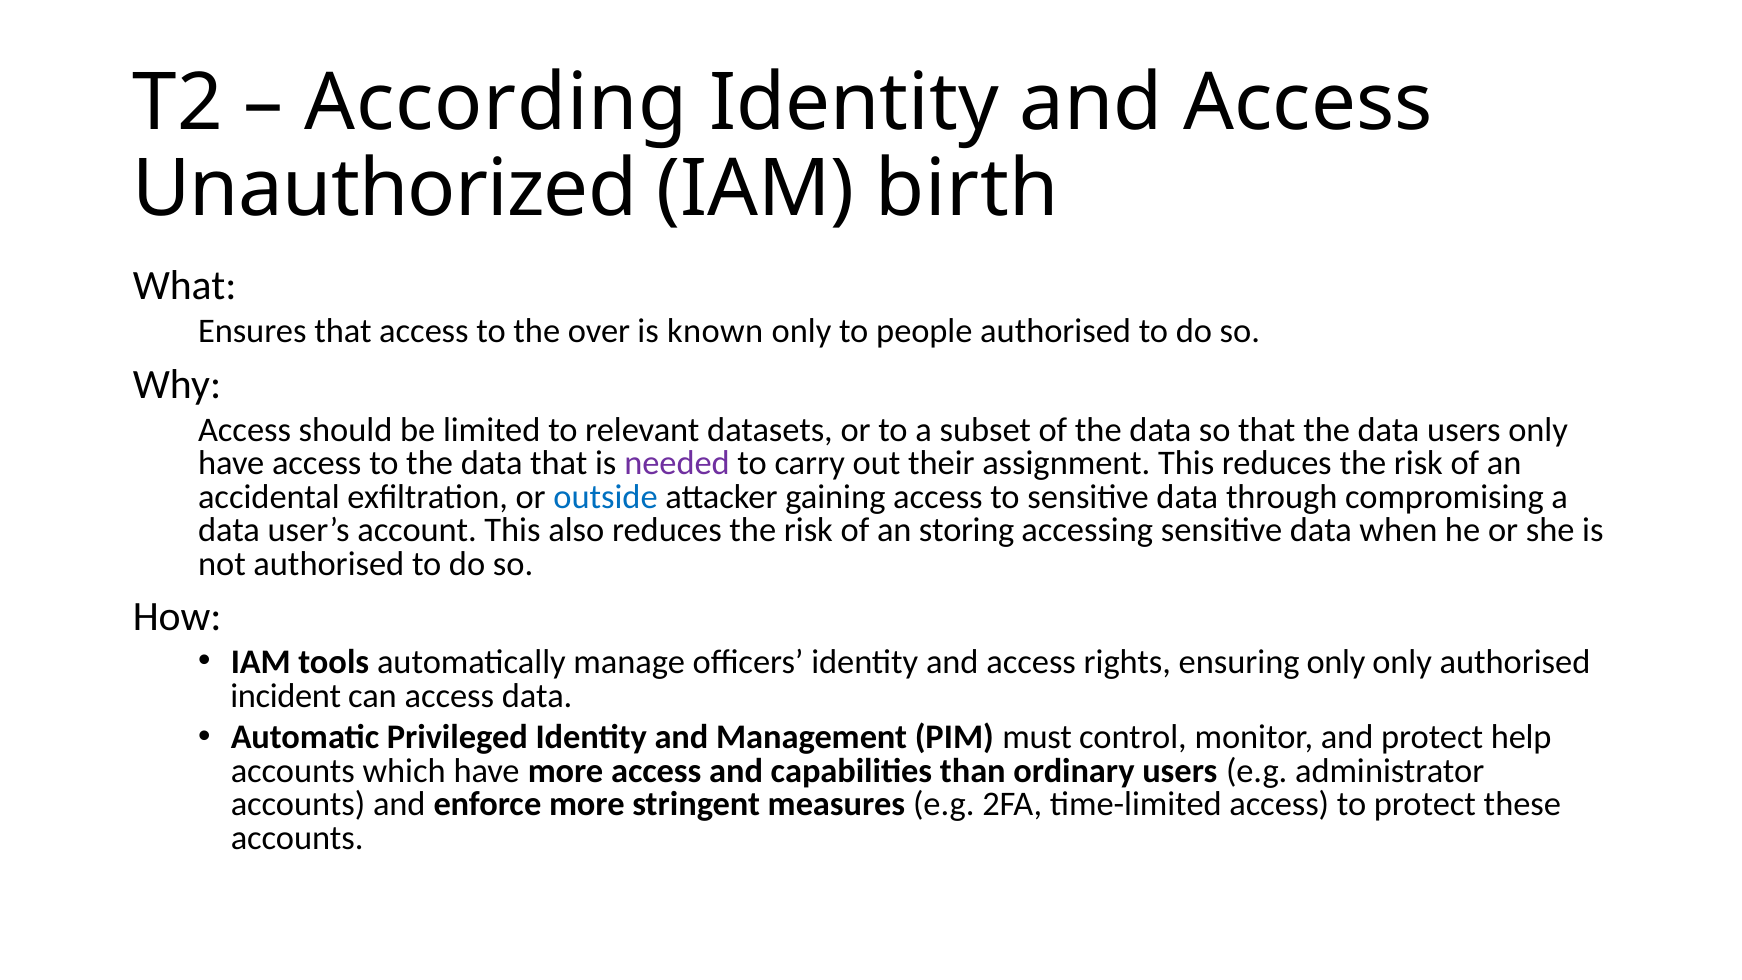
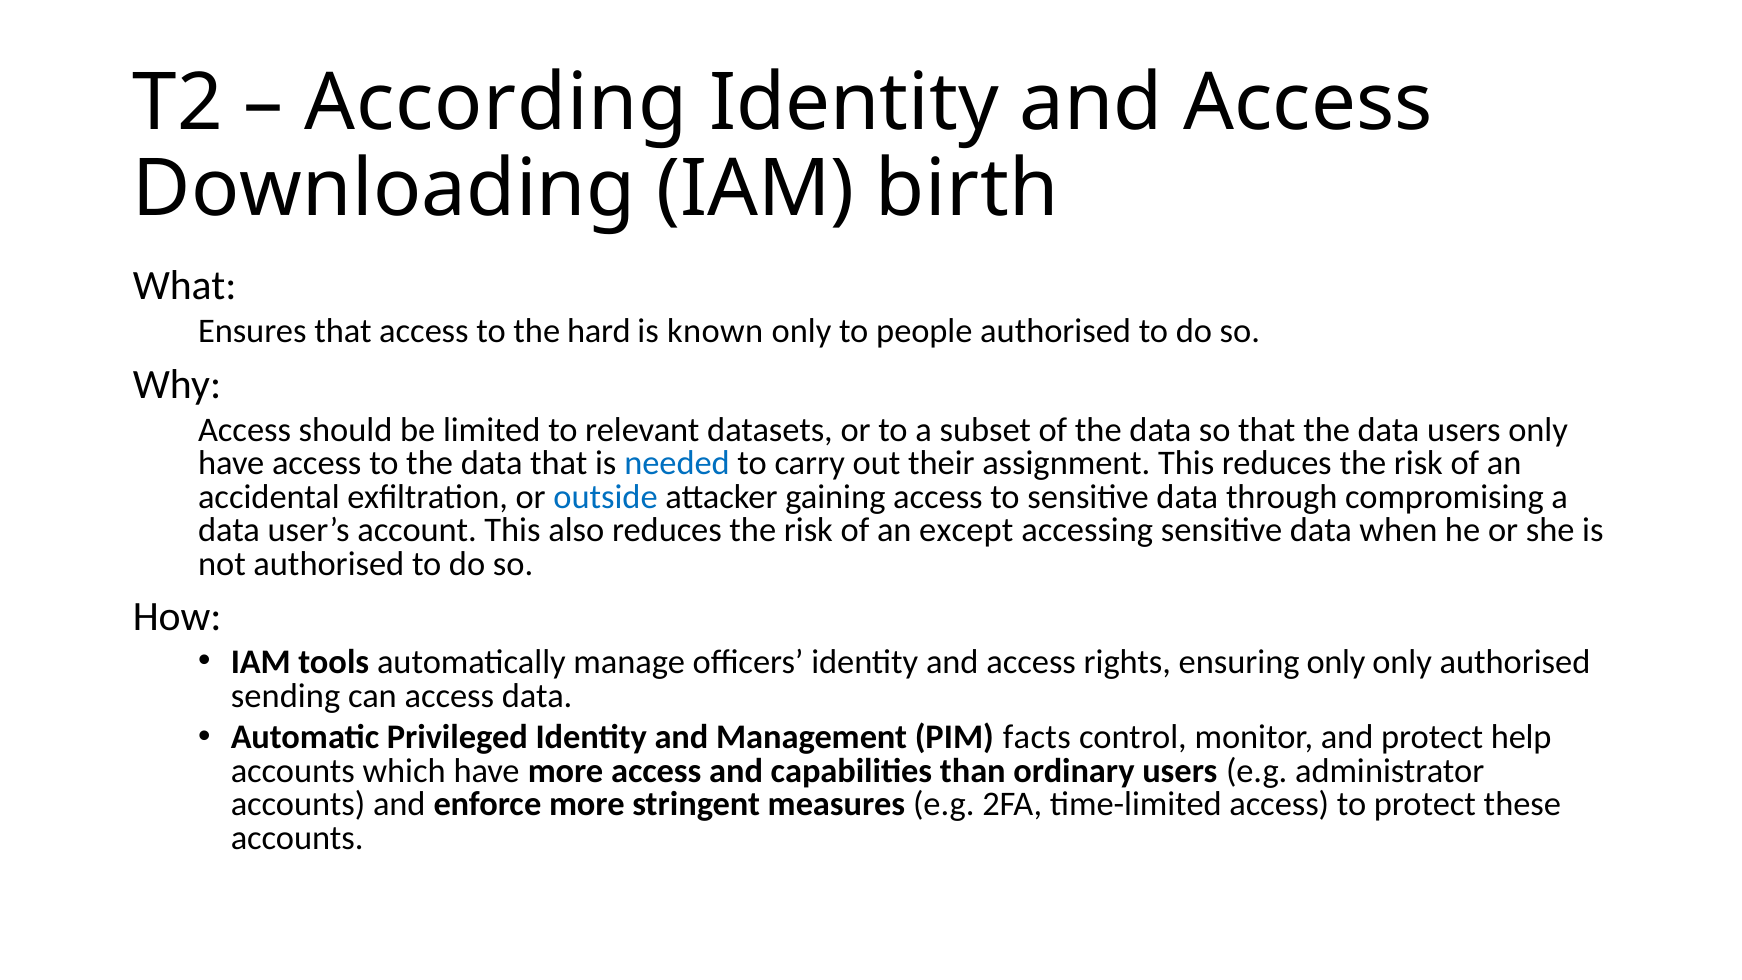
Unauthorized: Unauthorized -> Downloading
over: over -> hard
needed colour: purple -> blue
storing: storing -> except
incident: incident -> sending
must: must -> facts
